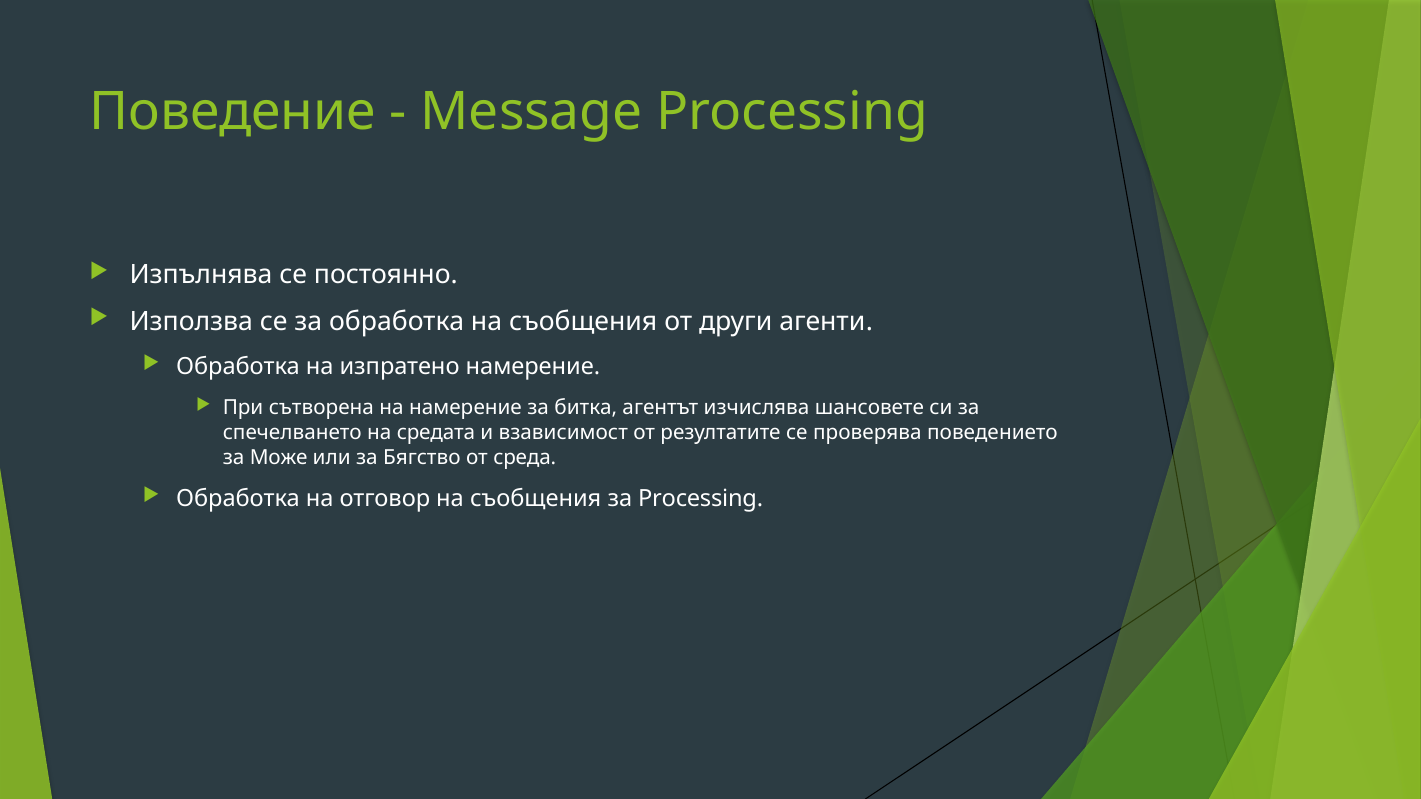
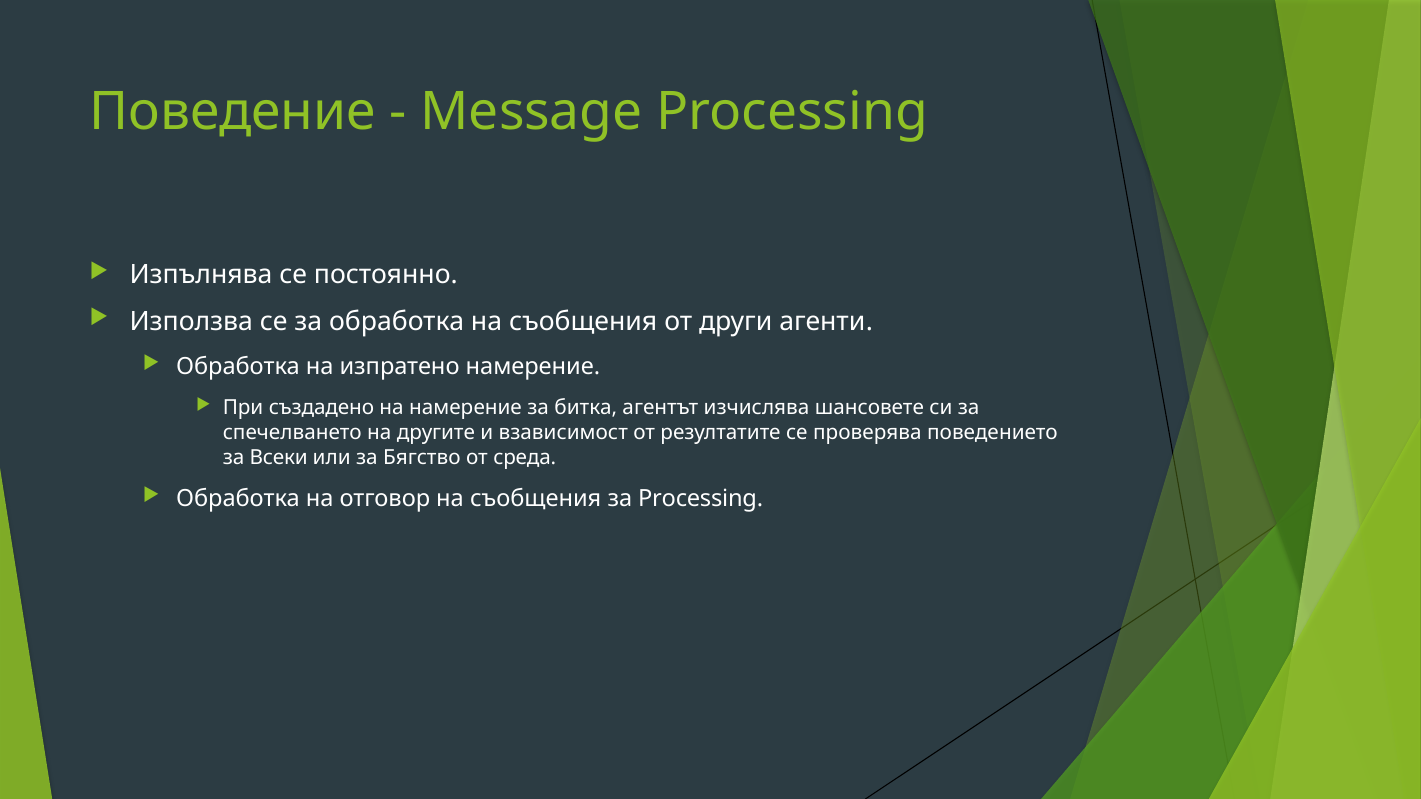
сътворена: сътворена -> създадено
средата: средата -> другите
Може: Може -> Всеки
